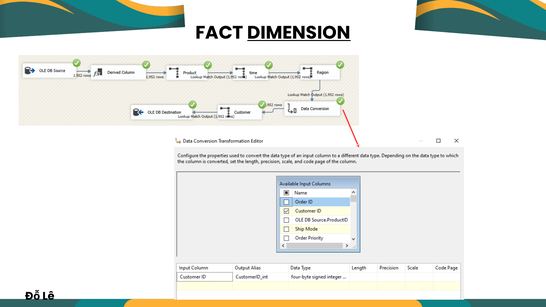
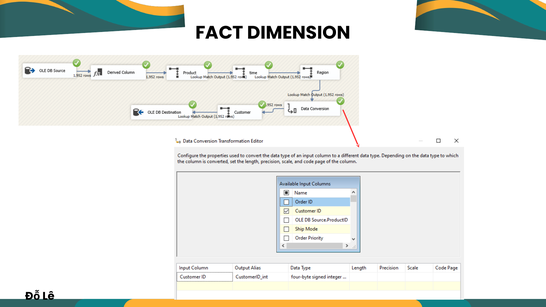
DIMENSION underline: present -> none
